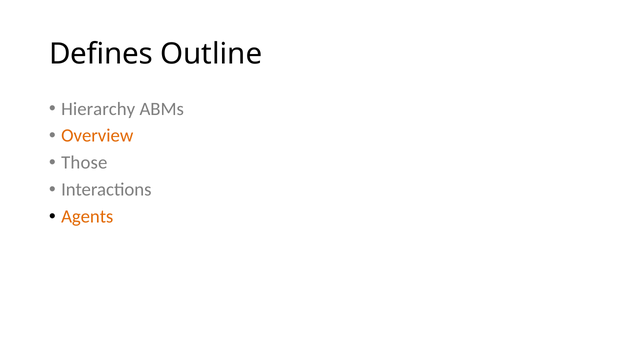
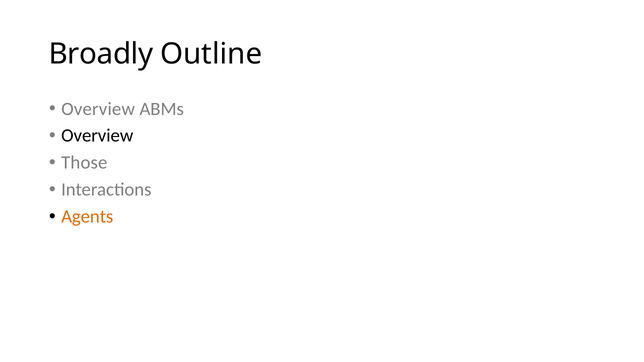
Defines: Defines -> Broadly
Hierarchy at (98, 109): Hierarchy -> Overview
Overview at (97, 136) colour: orange -> black
